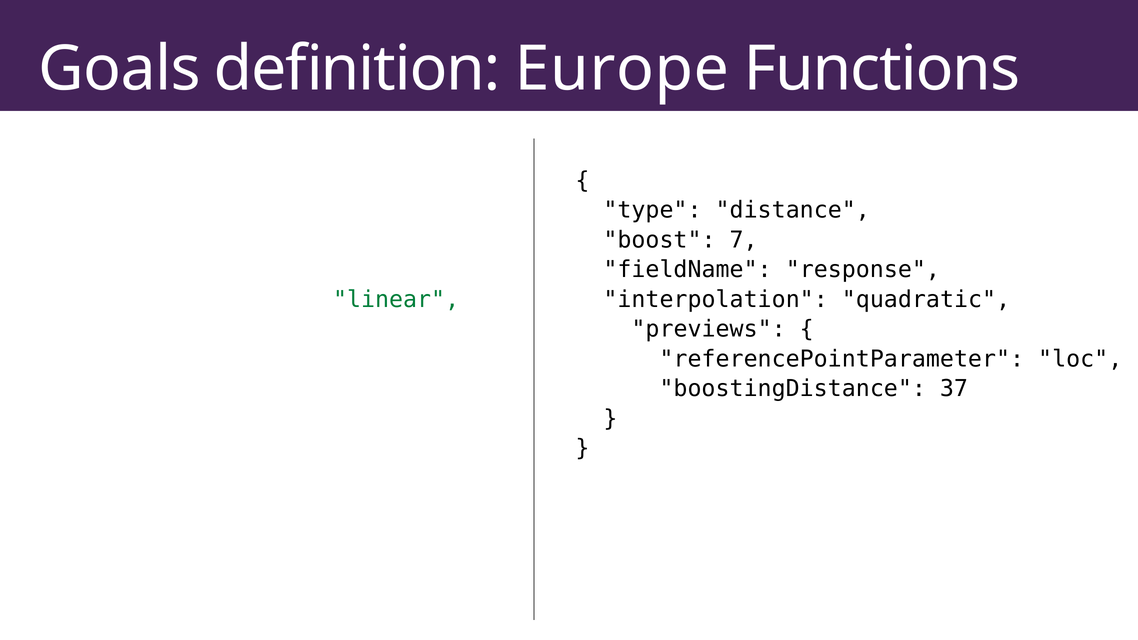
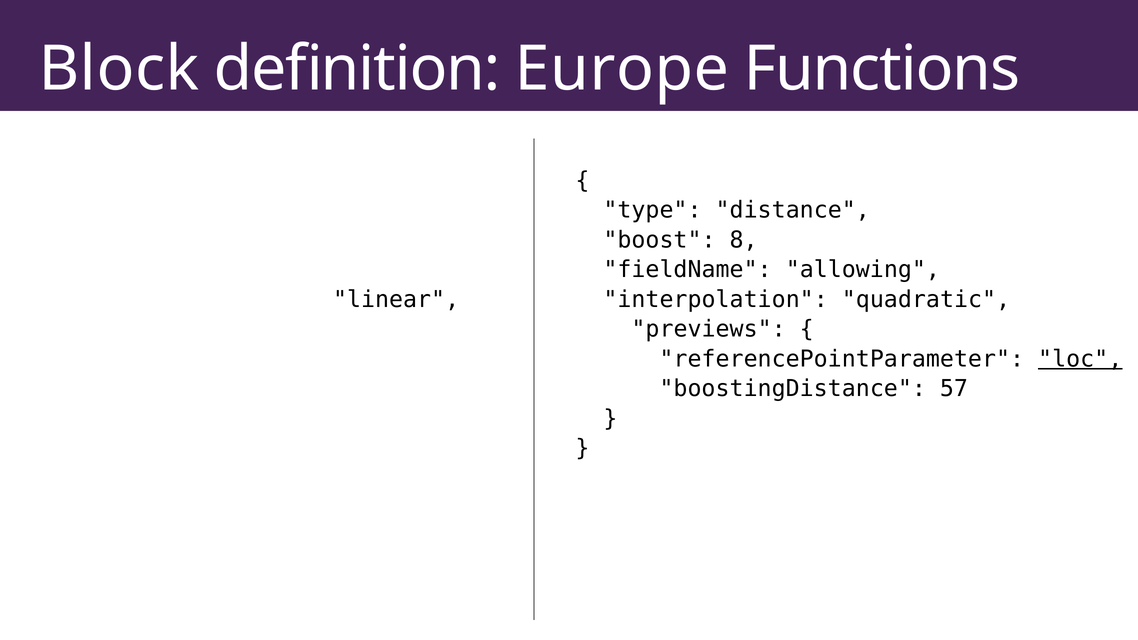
Goals: Goals -> Block
7: 7 -> 8
response: response -> allowing
linear colour: green -> black
loc underline: none -> present
37: 37 -> 57
